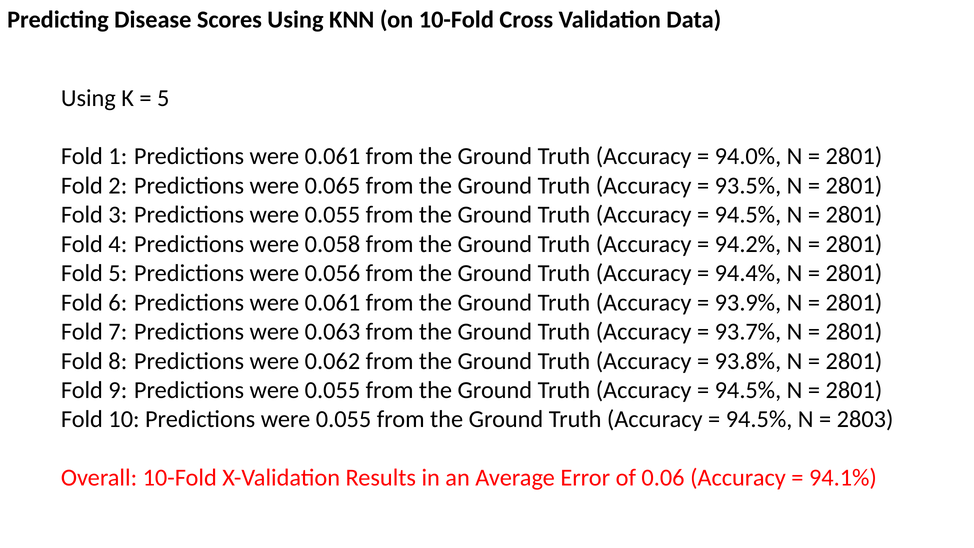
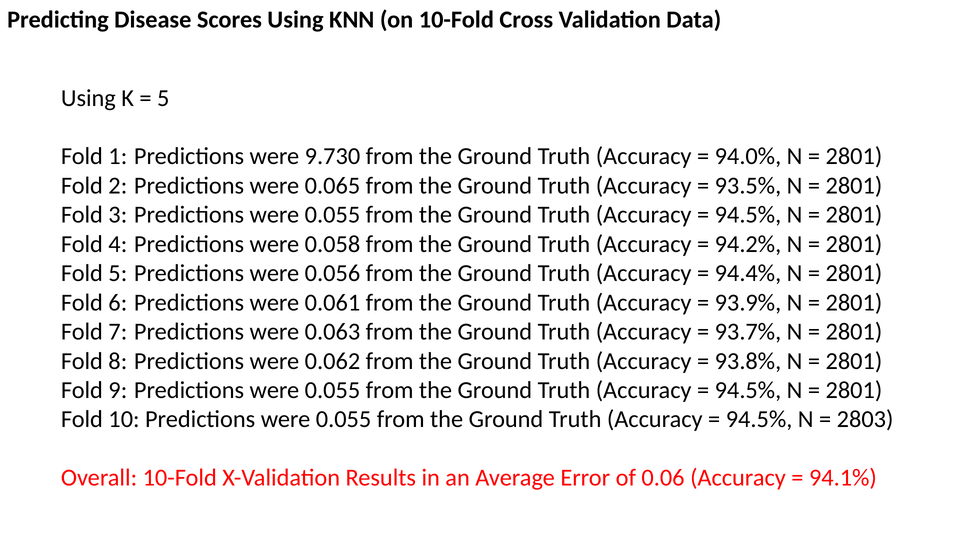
1 Predictions were 0.061: 0.061 -> 9.730
